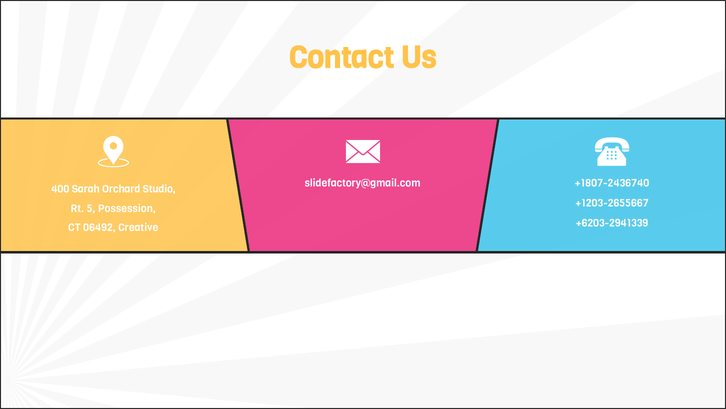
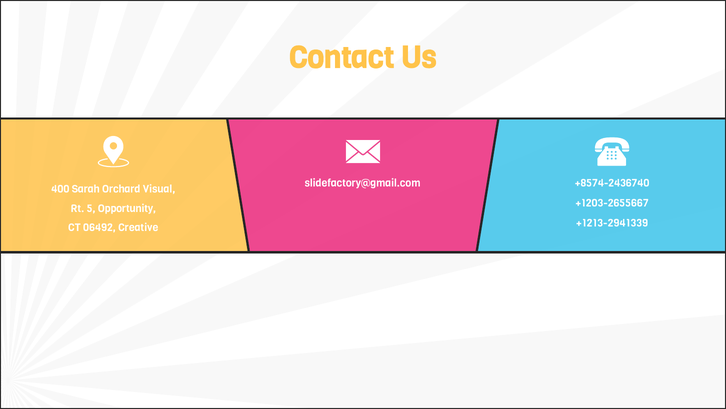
+1807-2436740: +1807-2436740 -> +8574-2436740
Studio: Studio -> Visual
Possession: Possession -> Opportunity
+6203-2941339: +6203-2941339 -> +1213-2941339
